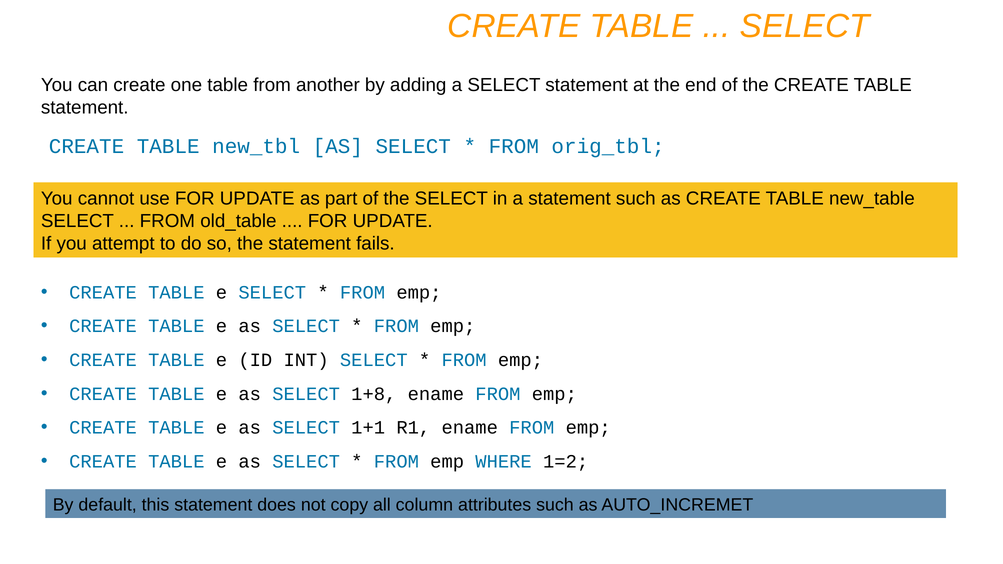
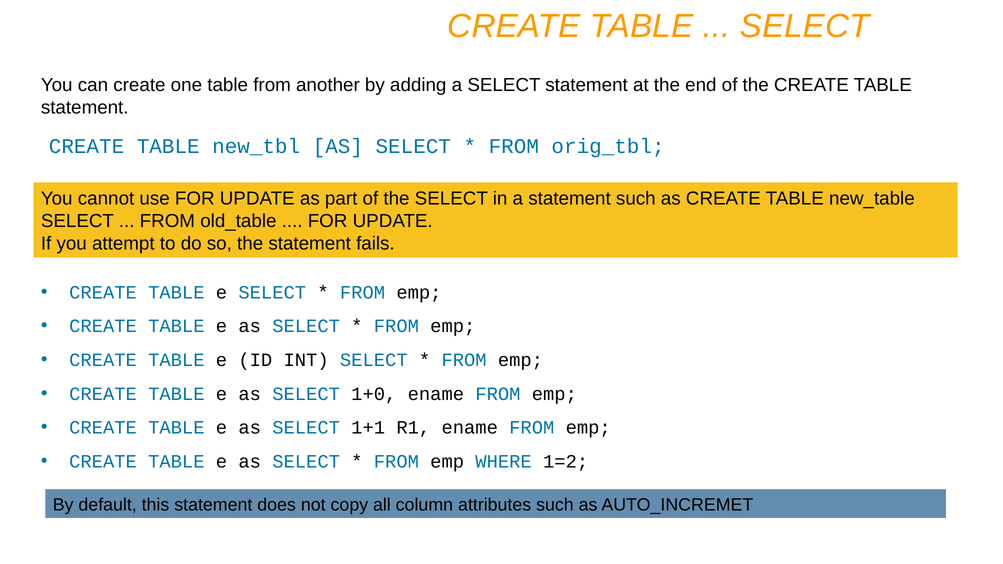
1+8: 1+8 -> 1+0
